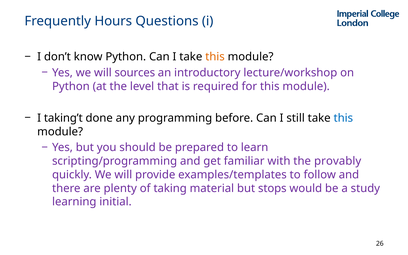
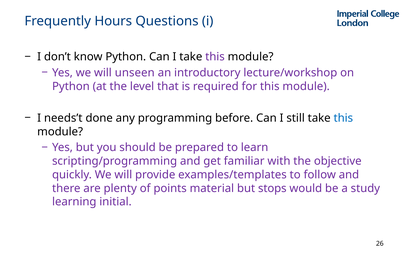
this at (215, 57) colour: orange -> purple
sources: sources -> unseen
taking’t: taking’t -> needs’t
provably: provably -> objective
taking: taking -> points
